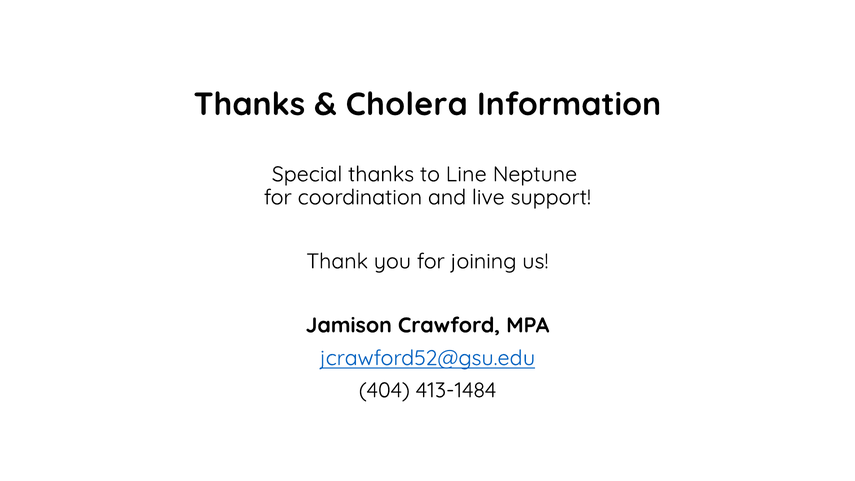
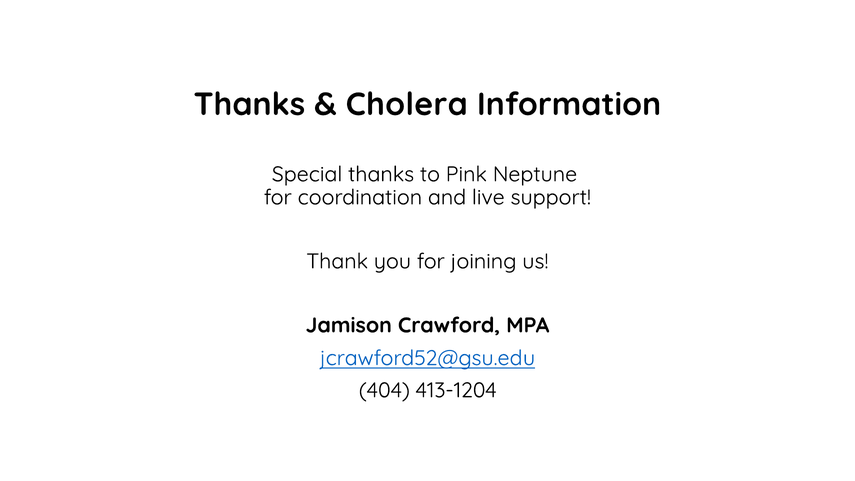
Line: Line -> Pink
413-1484: 413-1484 -> 413-1204
